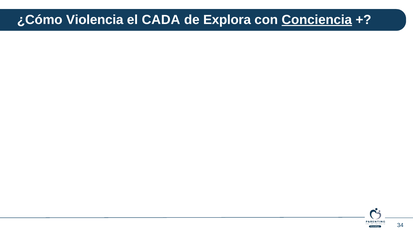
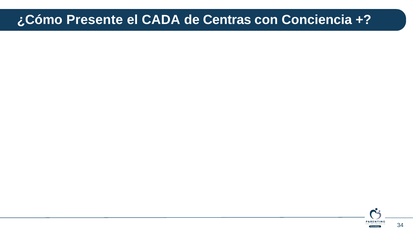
Violencia: Violencia -> Presente
Explora: Explora -> Centras
Conciencia underline: present -> none
